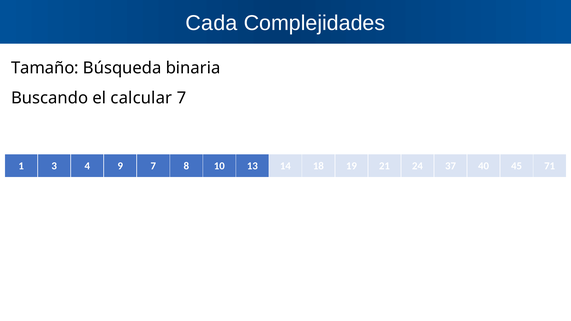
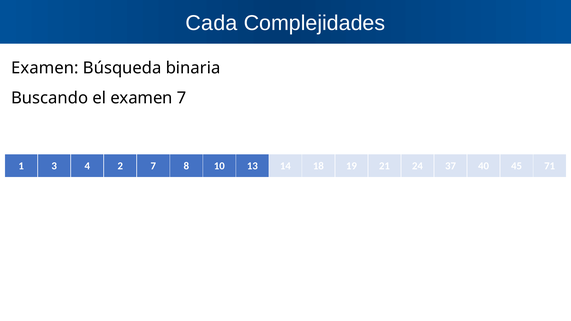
Tamaño at (45, 68): Tamaño -> Examen
el calcular: calcular -> examen
9: 9 -> 2
